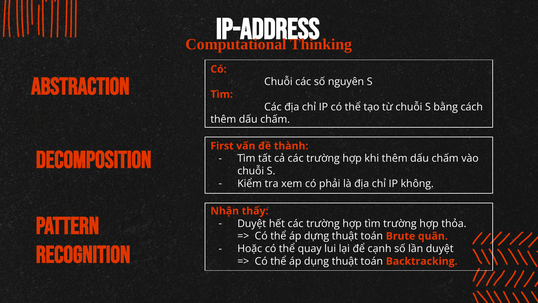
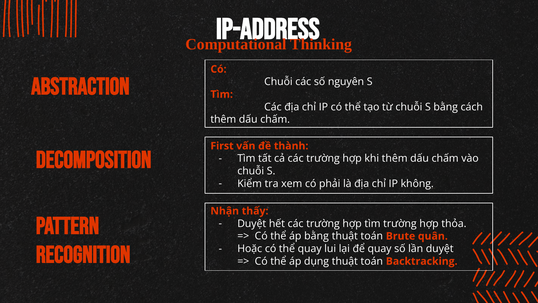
áp dựng: dựng -> bằng
để cạnh: cạnh -> quay
